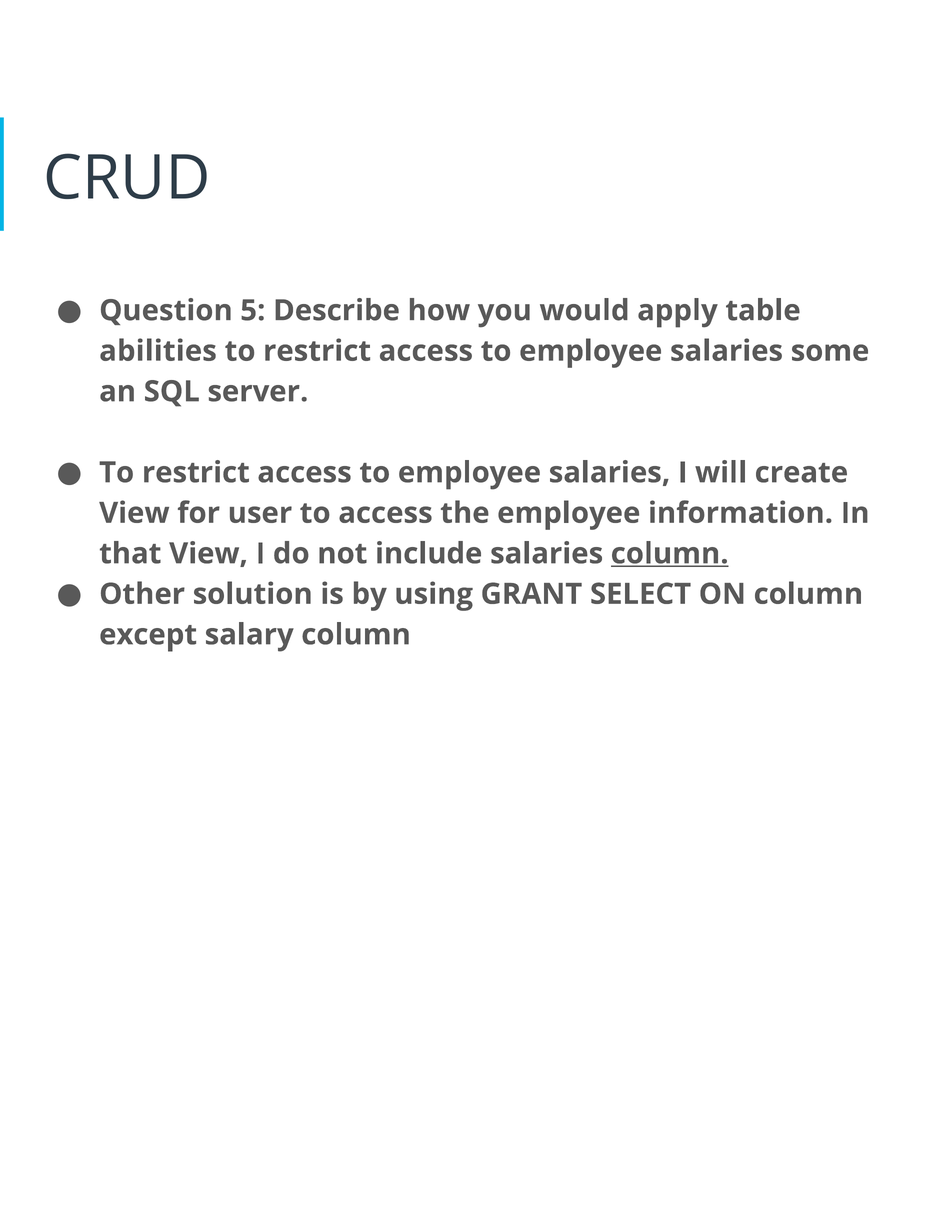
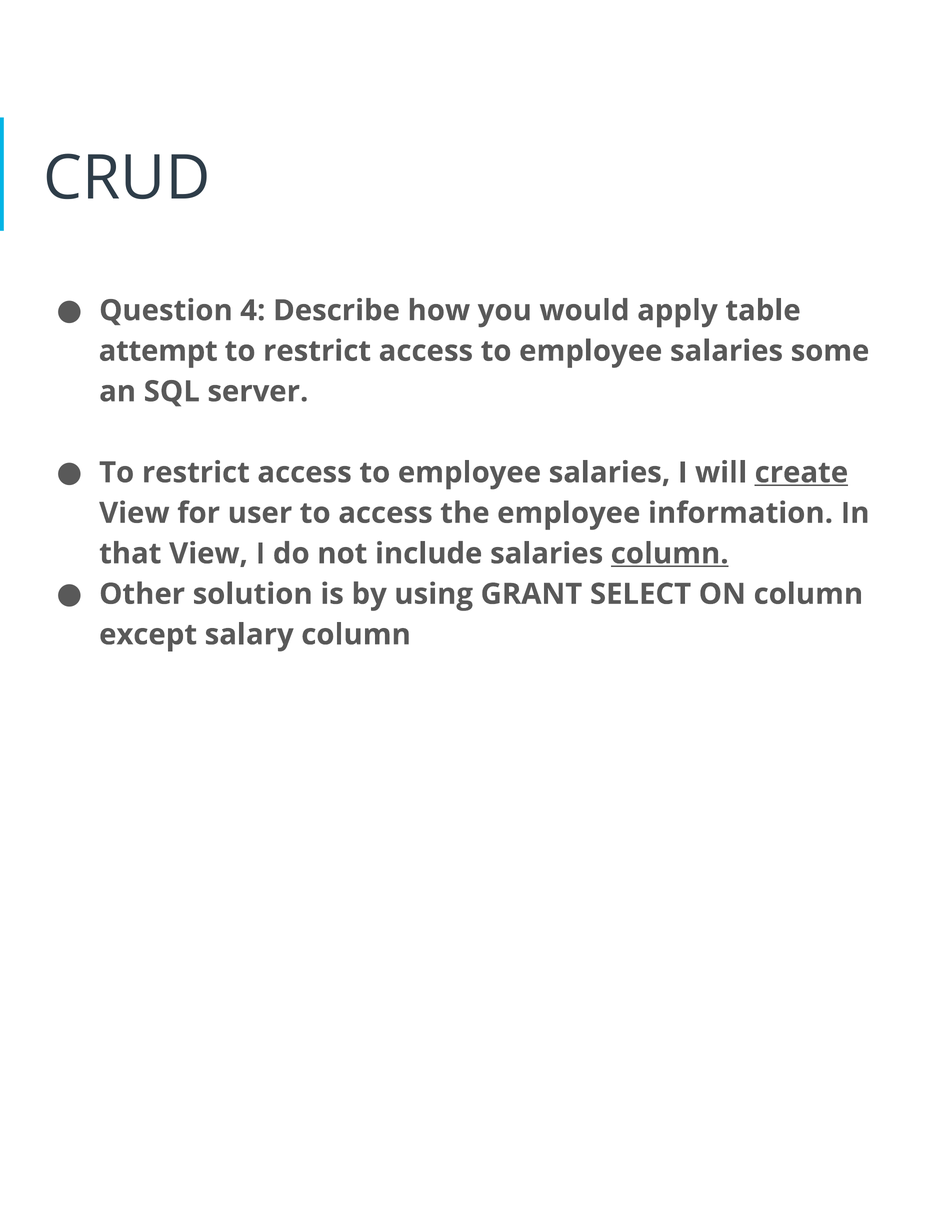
5: 5 -> 4
abilities: abilities -> attempt
create underline: none -> present
